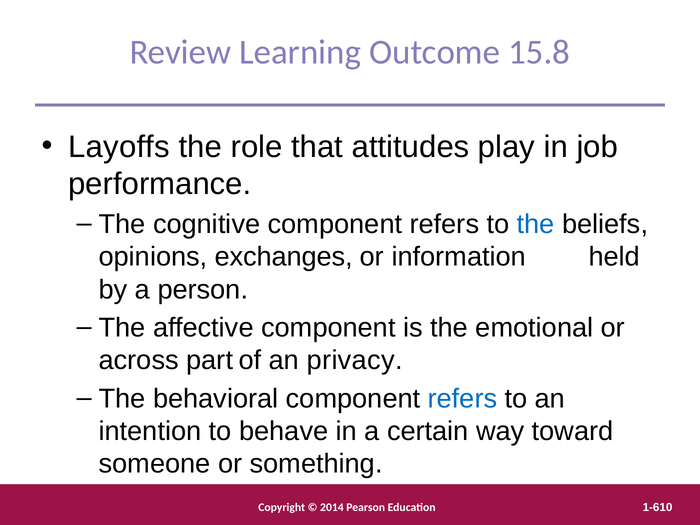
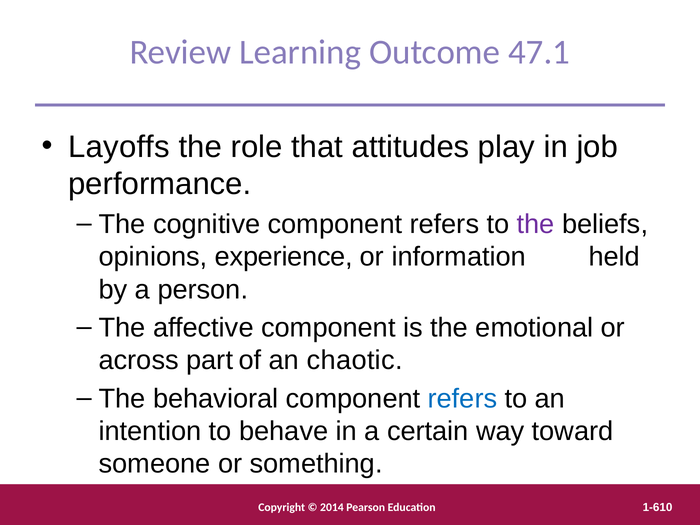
15.8: 15.8 -> 47.1
the at (536, 224) colour: blue -> purple
exchanges: exchanges -> experience
privacy: privacy -> chaotic
